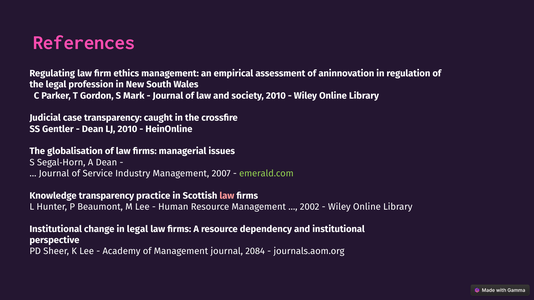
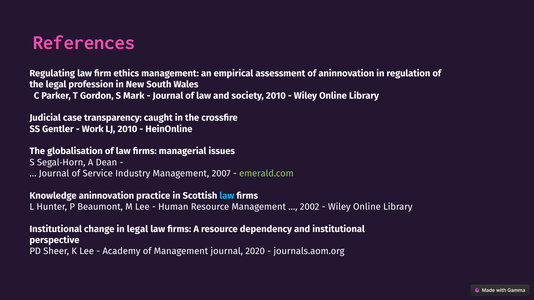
Dean at (93, 129): Dean -> Work
Knowledge transparency: transparency -> aninnovation
law at (227, 196) colour: pink -> light blue
2084: 2084 -> 2020
